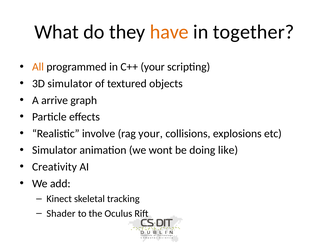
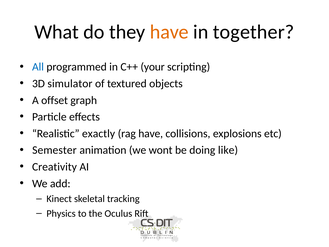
All colour: orange -> blue
arrive: arrive -> offset
involve: involve -> exactly
rag your: your -> have
Simulator at (55, 150): Simulator -> Semester
Shader: Shader -> Physics
